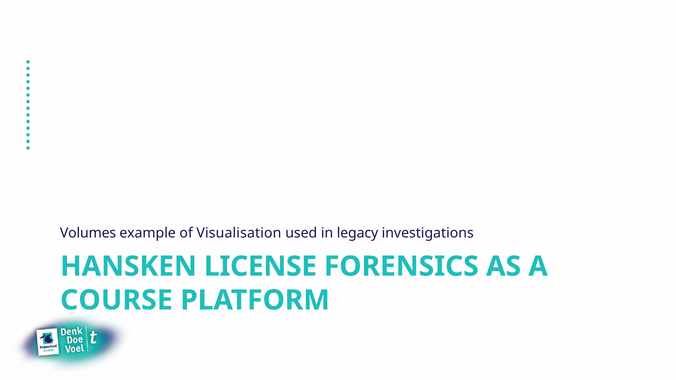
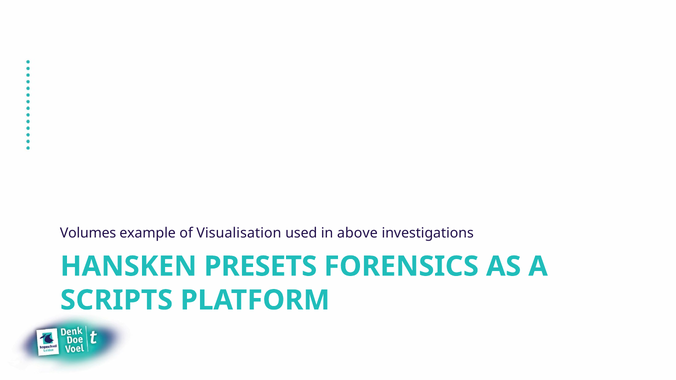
legacy: legacy -> above
LICENSE: LICENSE -> PRESETS
COURSE: COURSE -> SCRIPTS
